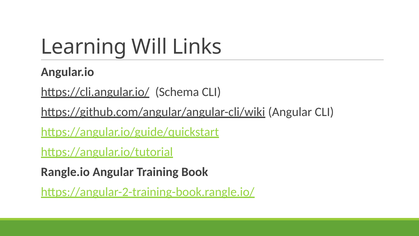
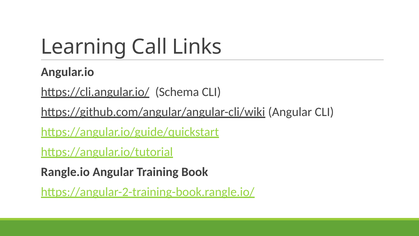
Will: Will -> Call
